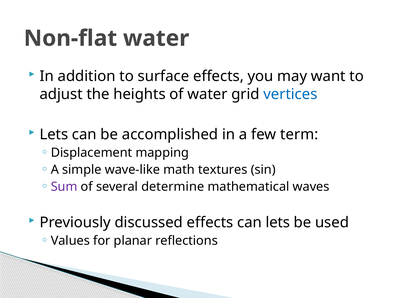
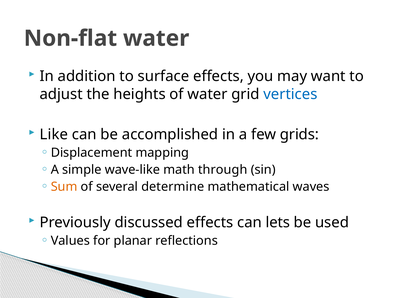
Lets at (54, 134): Lets -> Like
term: term -> grids
textures: textures -> through
Sum colour: purple -> orange
